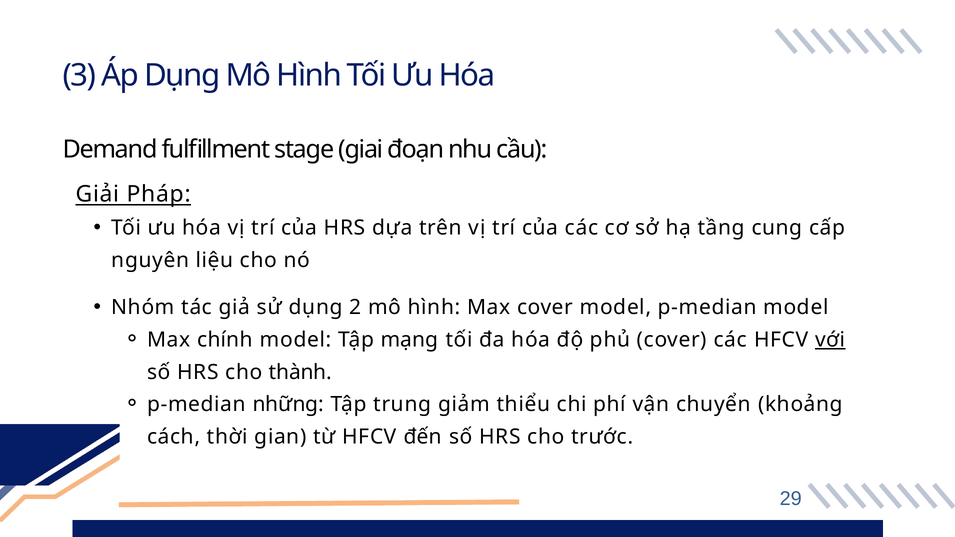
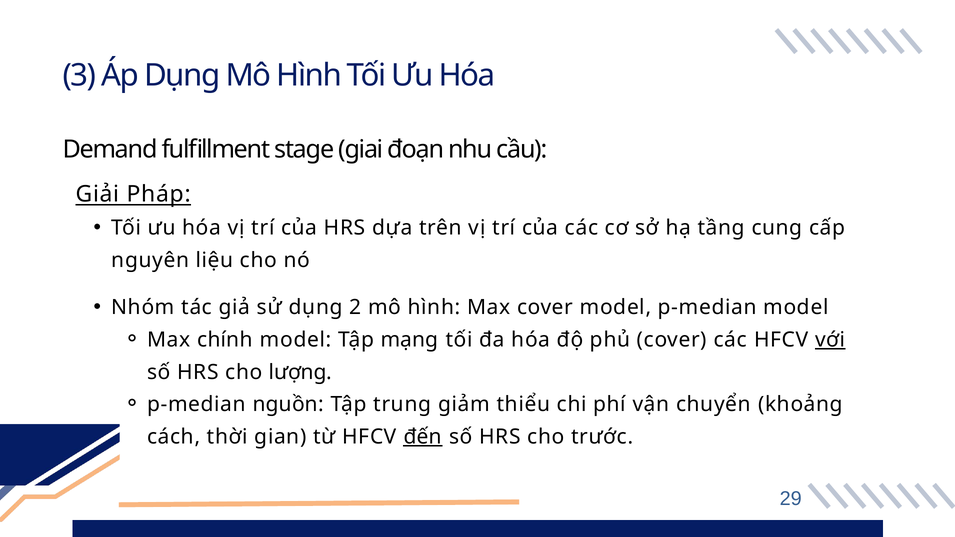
thành: thành -> lượng
những: những -> nguồn
đến underline: none -> present
